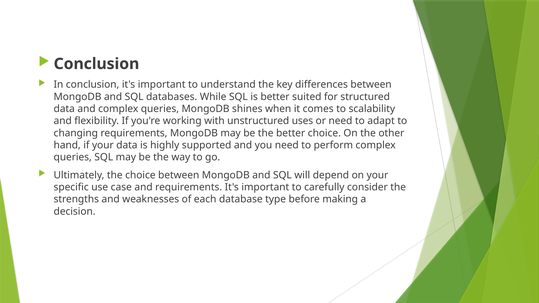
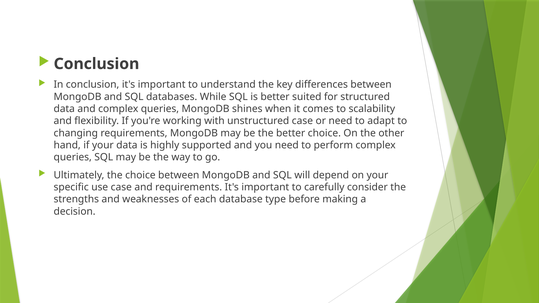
unstructured uses: uses -> case
